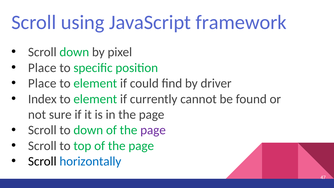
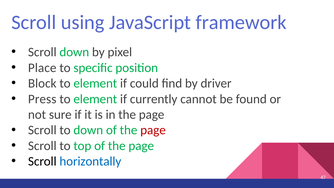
Place at (42, 83): Place -> Block
Index: Index -> Press
page at (153, 130) colour: purple -> red
